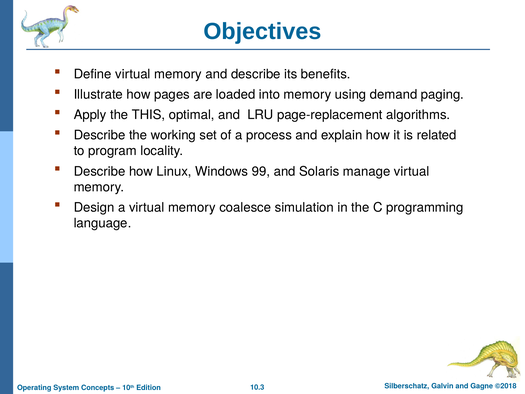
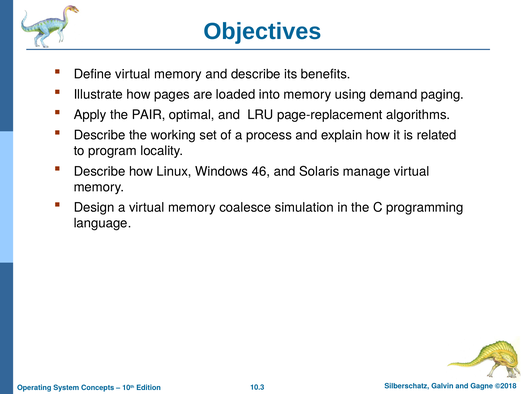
THIS: THIS -> PAIR
99: 99 -> 46
